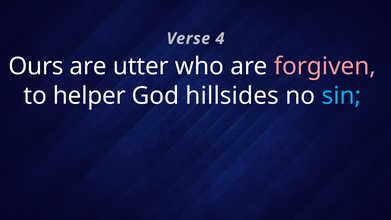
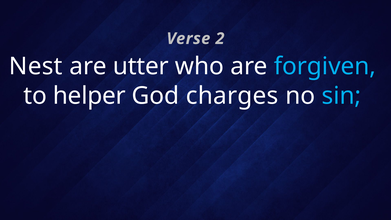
4: 4 -> 2
Ours: Ours -> Nest
forgiven colour: pink -> light blue
hillsides: hillsides -> charges
